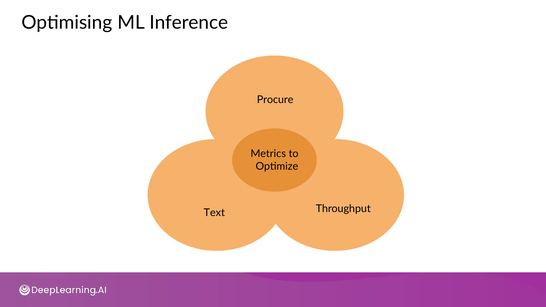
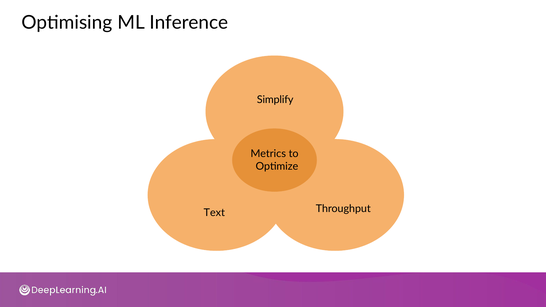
Procure: Procure -> Simplify
